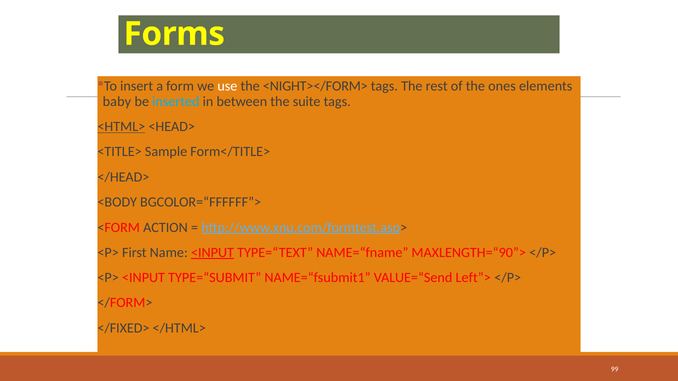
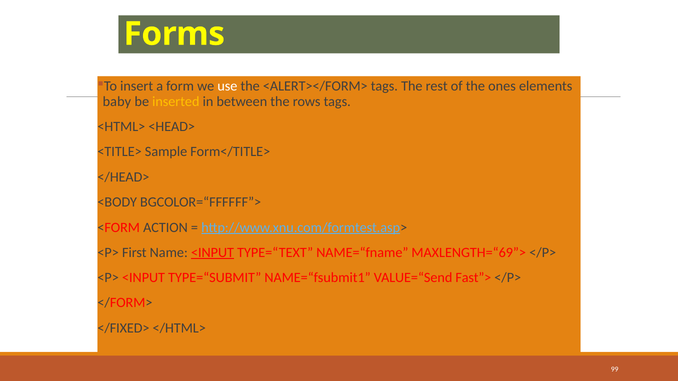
<NIGHT></FORM>: <NIGHT></FORM> -> <ALERT></FORM>
inserted colour: light blue -> yellow
suite: suite -> rows
<HTML> underline: present -> none
MAXLENGTH=“90”>: MAXLENGTH=“90”> -> MAXLENGTH=“69”>
Left”>: Left”> -> Fast”>
